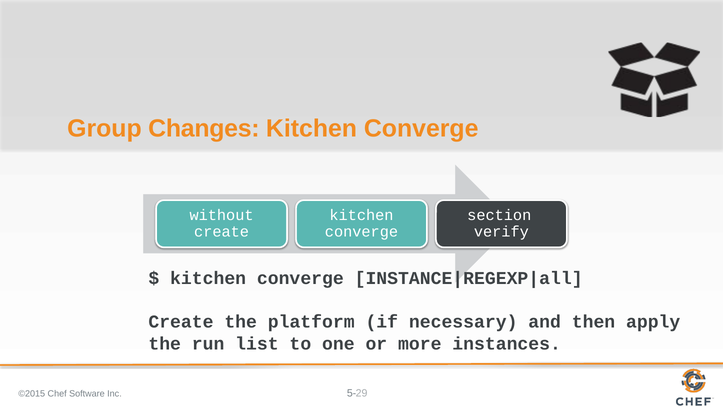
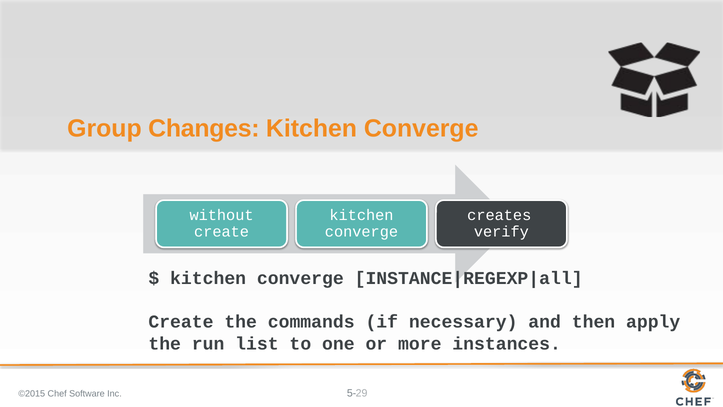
section: section -> creates
platform: platform -> commands
